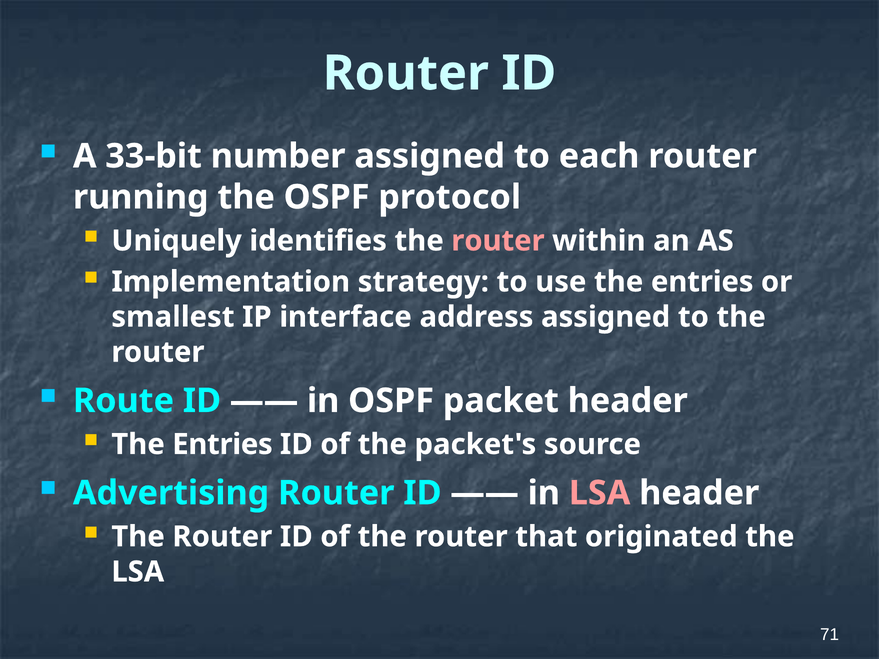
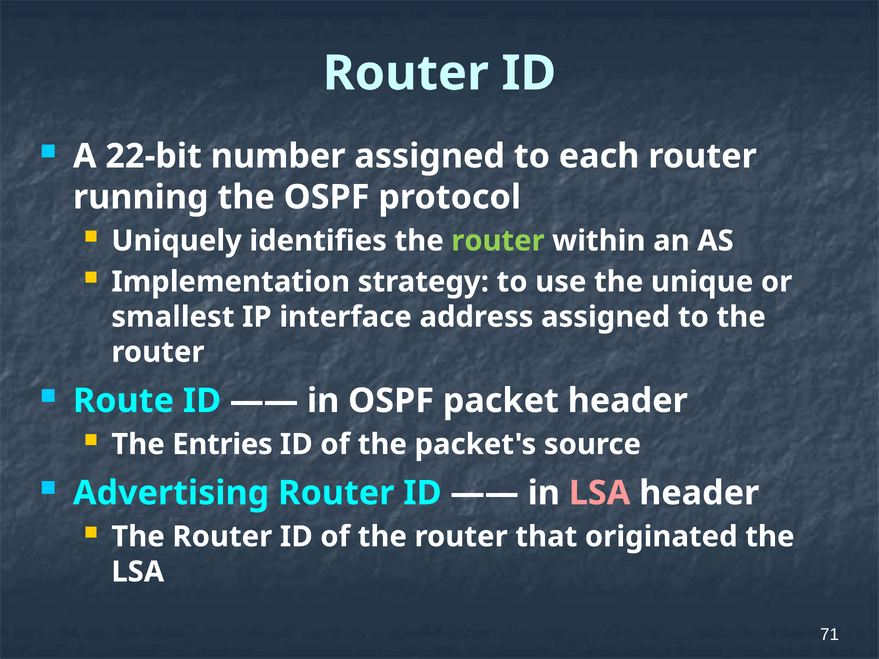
33-bit: 33-bit -> 22-bit
router at (498, 241) colour: pink -> light green
use the entries: entries -> unique
